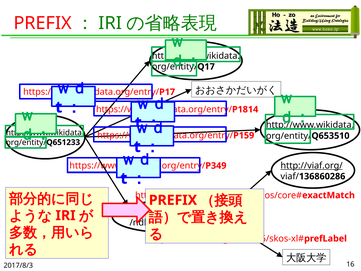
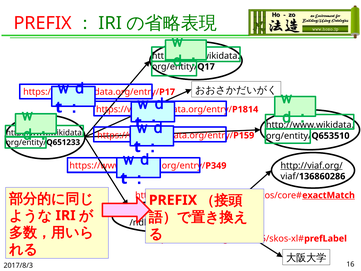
exactMatch underline: none -> present
